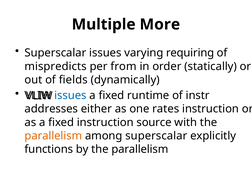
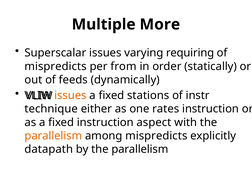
fields: fields -> feeds
issues at (70, 95) colour: blue -> orange
runtime: runtime -> stations
addresses: addresses -> technique
source: source -> aspect
among superscalar: superscalar -> mispredicts
functions: functions -> datapath
